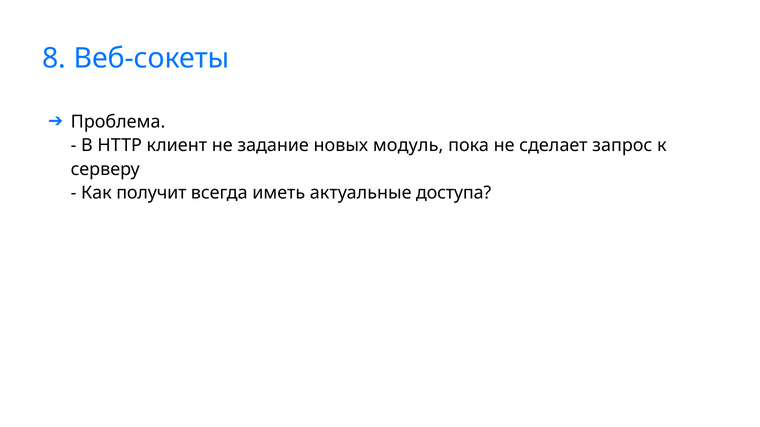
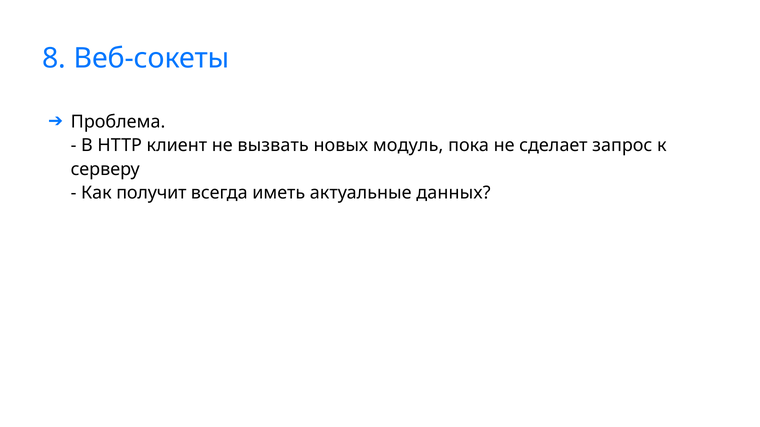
задание: задание -> вызвать
доступа: доступа -> данных
